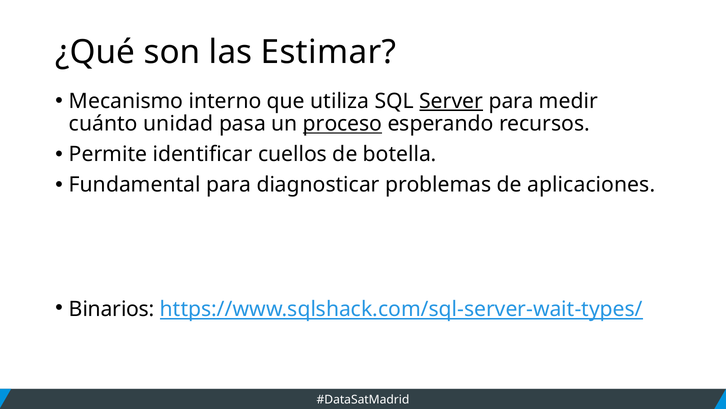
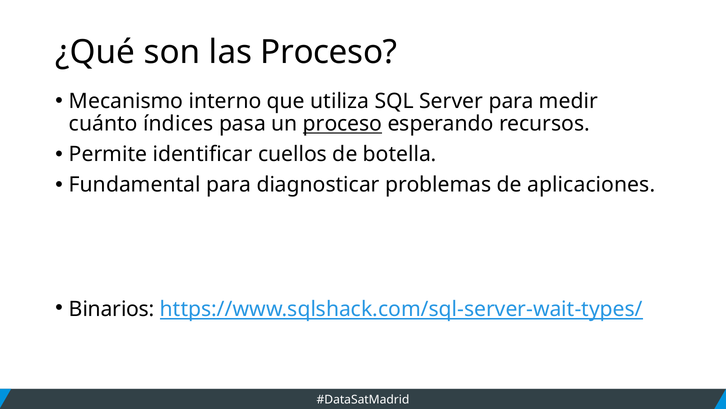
las Estimar: Estimar -> Proceso
Server underline: present -> none
unidad: unidad -> índices
